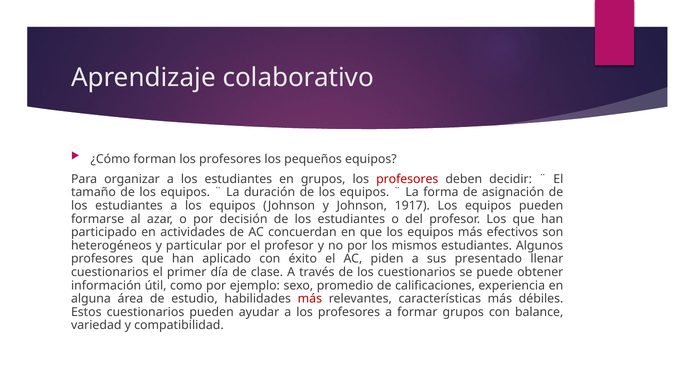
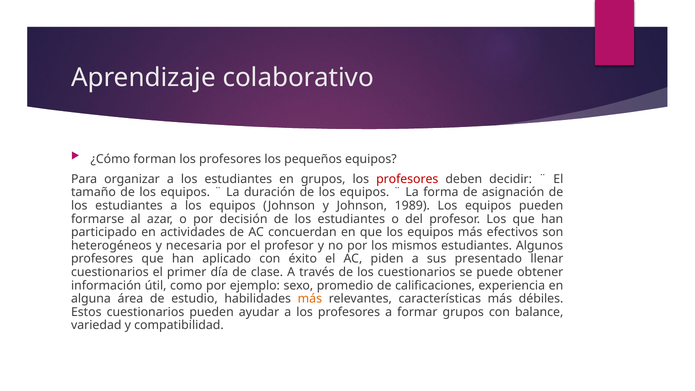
1917: 1917 -> 1989
particular: particular -> necesaria
más at (310, 299) colour: red -> orange
